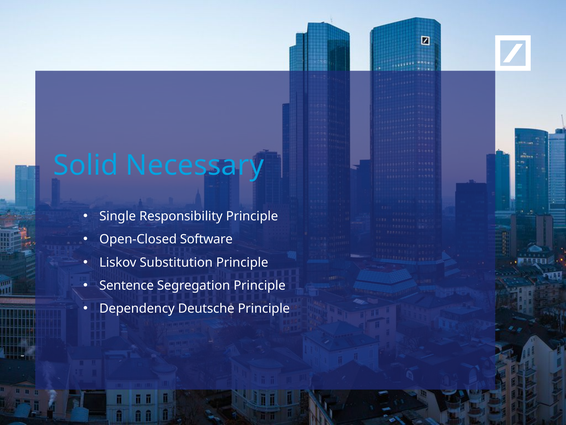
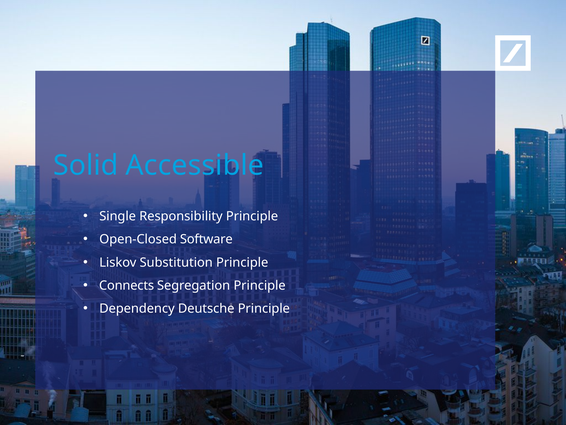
Necessary: Necessary -> Accessible
Sentence: Sentence -> Connects
